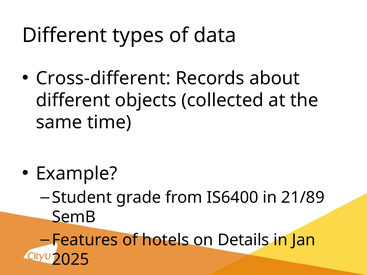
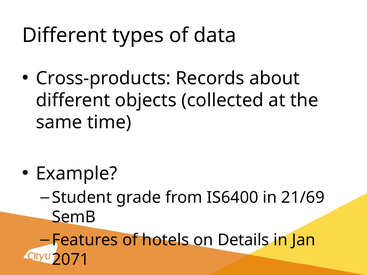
Cross-different: Cross-different -> Cross-products
21/89: 21/89 -> 21/69
2025: 2025 -> 2071
